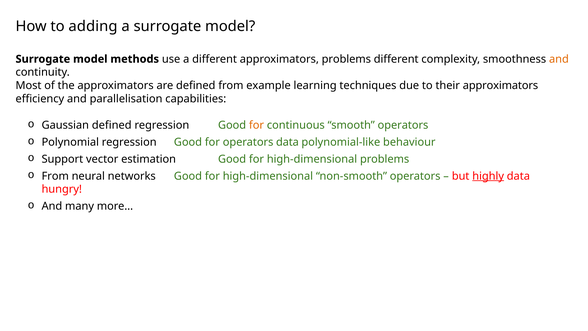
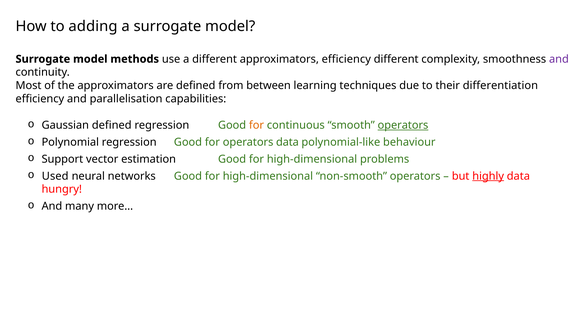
approximators problems: problems -> efficiency
and at (559, 59) colour: orange -> purple
example: example -> between
their approximators: approximators -> differentiation
operators at (403, 125) underline: none -> present
From at (55, 176): From -> Used
